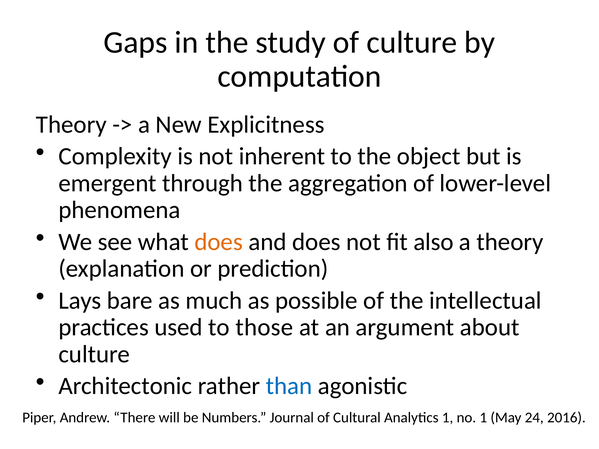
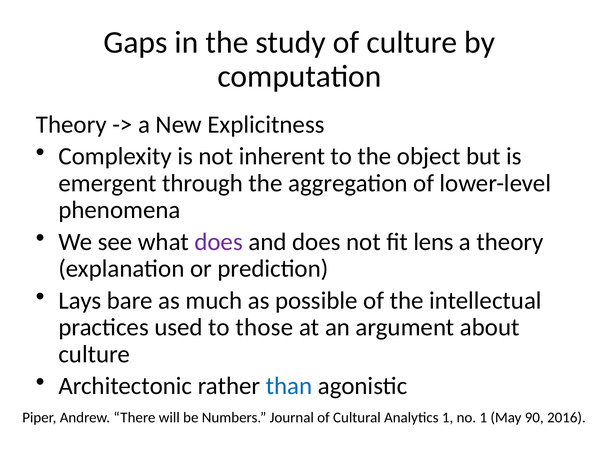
does at (219, 242) colour: orange -> purple
also: also -> lens
24: 24 -> 90
